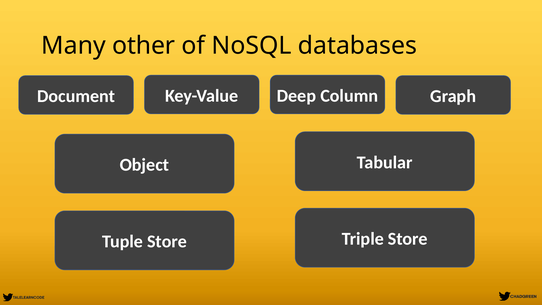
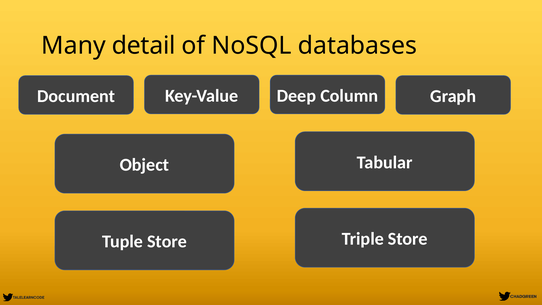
other: other -> detail
